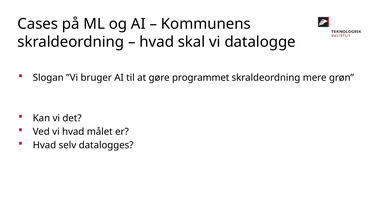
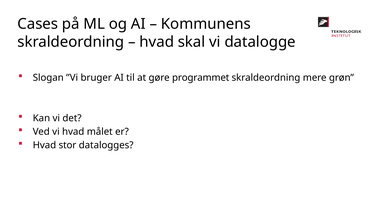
selv: selv -> stor
